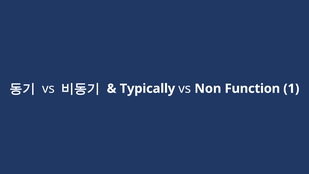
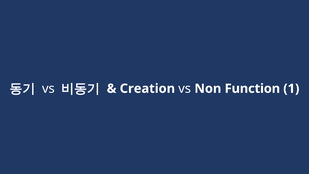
Typically: Typically -> Creation
